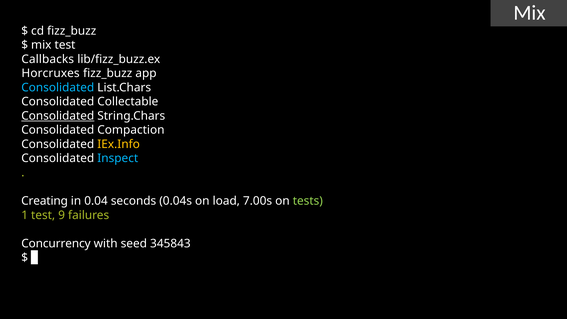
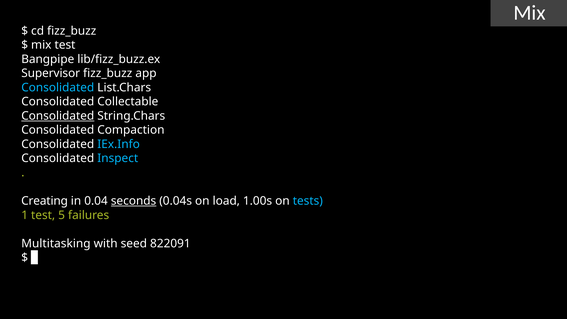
Callbacks: Callbacks -> Bangpipe
Horcruxes: Horcruxes -> Supervisor
IEx.Info colour: yellow -> light blue
seconds underline: none -> present
7.00s: 7.00s -> 1.00s
tests colour: light green -> light blue
9: 9 -> 5
Concurrency: Concurrency -> Multitasking
345843: 345843 -> 822091
